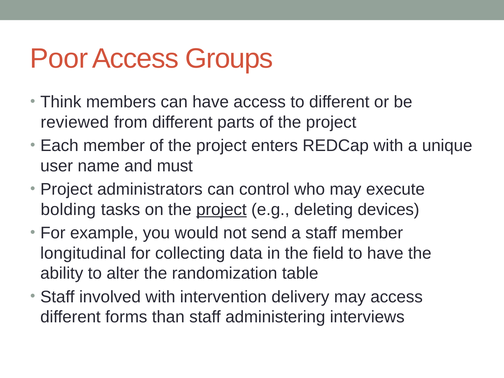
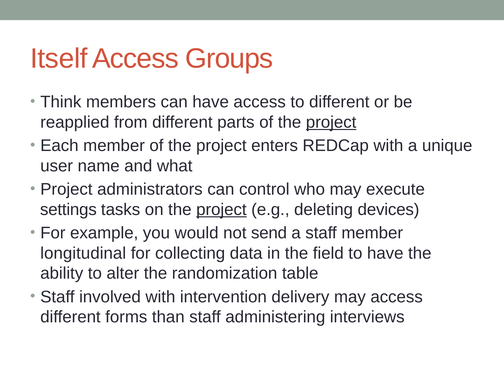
Poor: Poor -> Itself
reviewed: reviewed -> reapplied
project at (331, 122) underline: none -> present
must: must -> what
bolding: bolding -> settings
